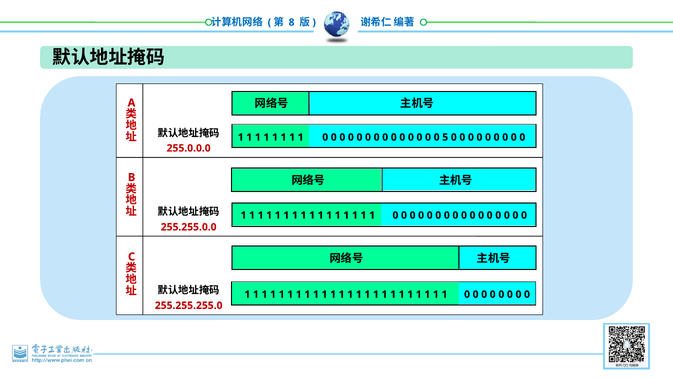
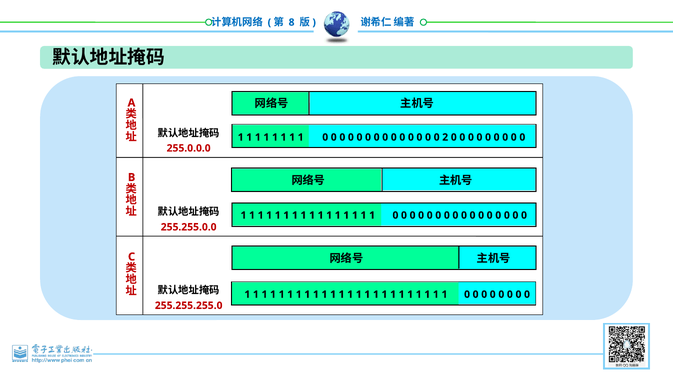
5: 5 -> 2
